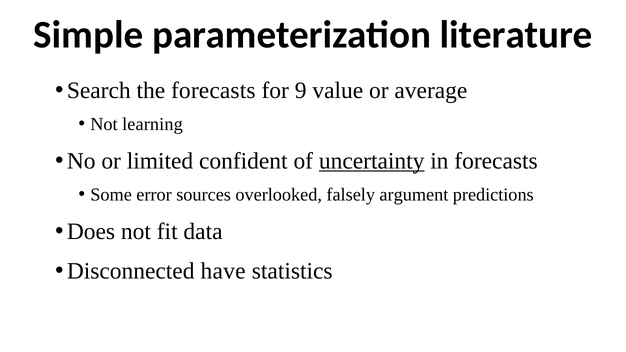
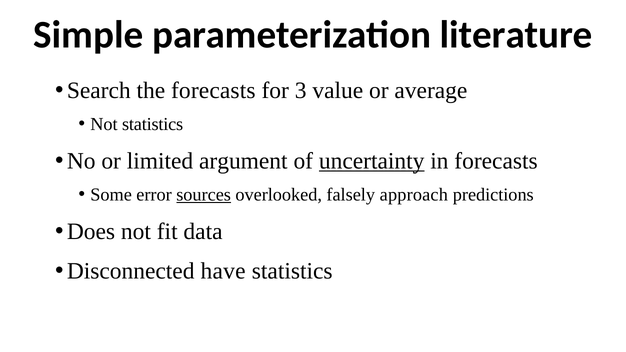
9: 9 -> 3
Not learning: learning -> statistics
confident: confident -> argument
sources underline: none -> present
argument: argument -> approach
